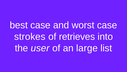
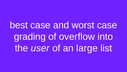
strokes: strokes -> grading
retrieves: retrieves -> overflow
